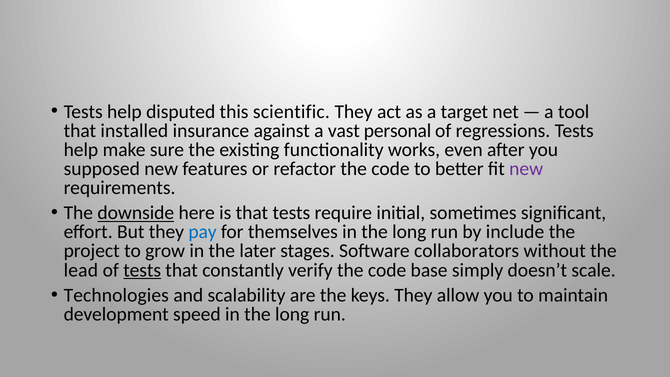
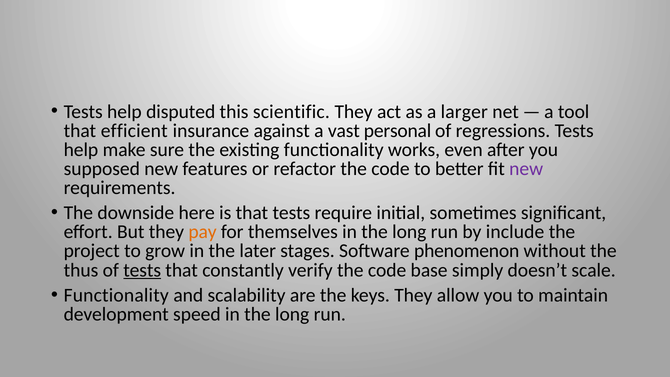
target: target -> larger
installed: installed -> efficient
downside underline: present -> none
pay colour: blue -> orange
collaborators: collaborators -> phenomenon
lead: lead -> thus
Technologies at (116, 295): Technologies -> Functionality
